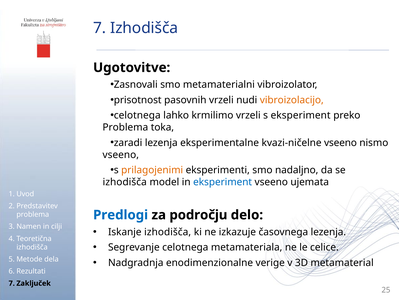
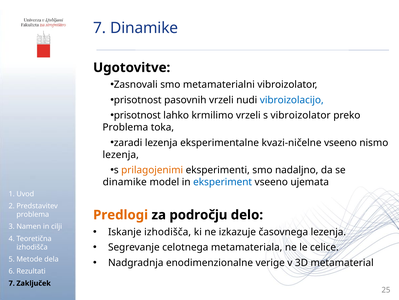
7 Izhodišča: Izhodišča -> Dinamike
vibroizolacijo colour: orange -> blue
celotnega at (137, 115): celotnega -> prisotnost
s eksperiment: eksperiment -> vibroizolator
vseeno at (121, 154): vseeno -> lezenja
izhodišča at (125, 182): izhodišča -> dinamike
Predlogi colour: blue -> orange
